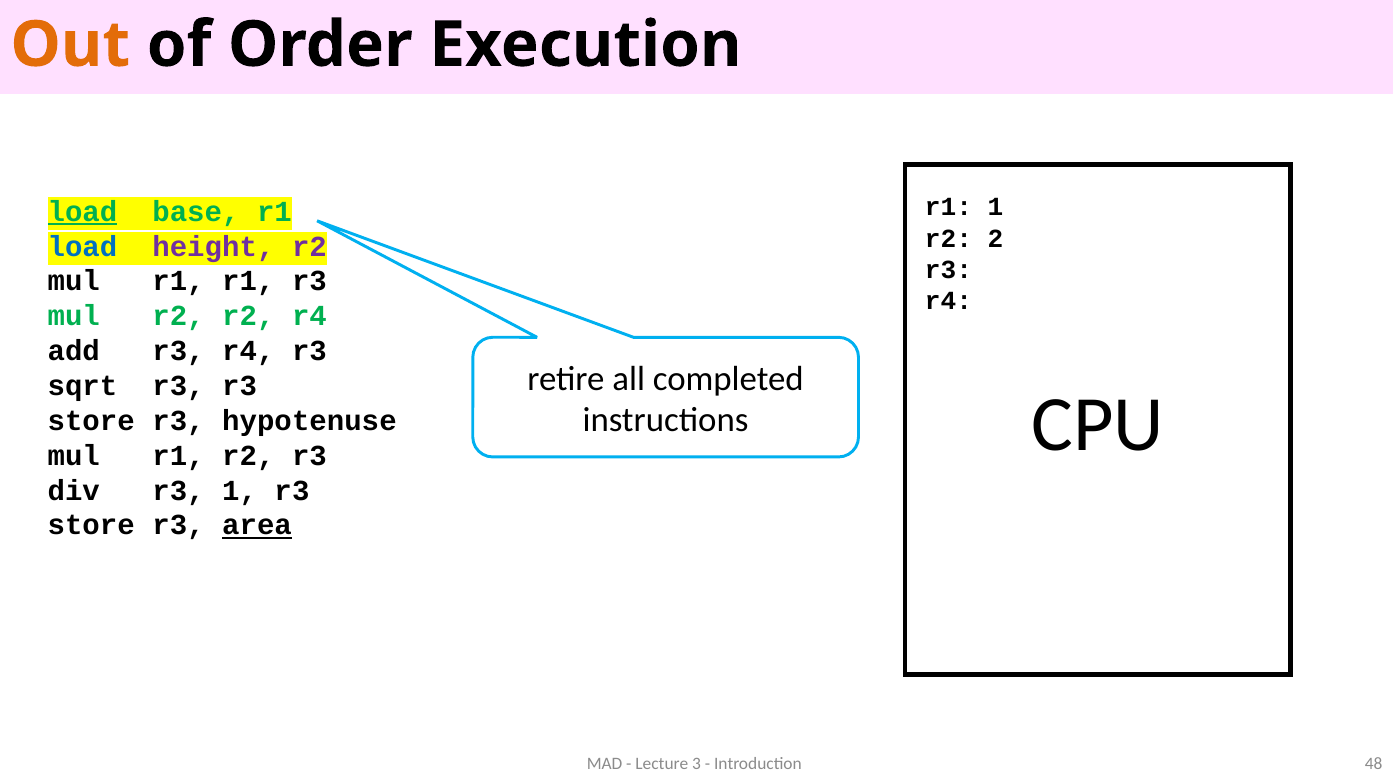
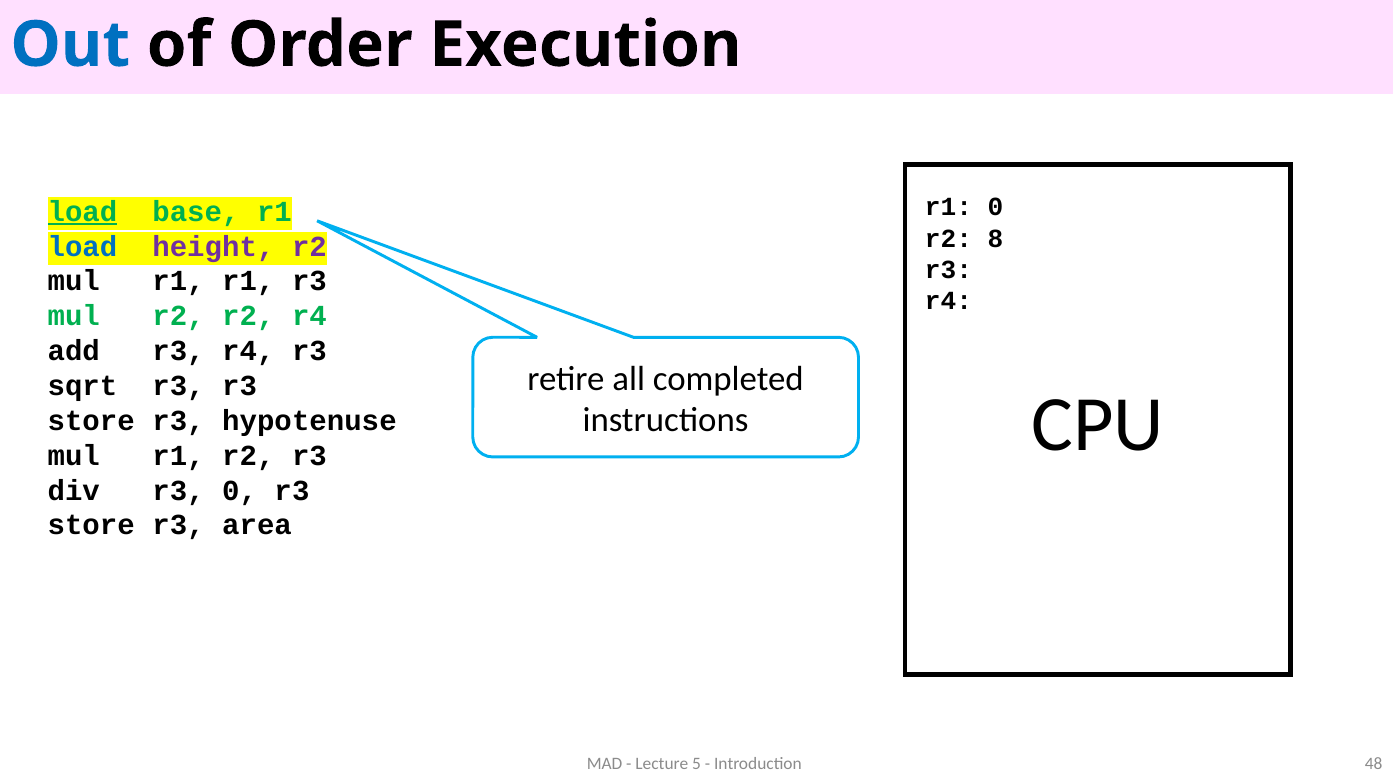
Out colour: orange -> blue
r1 1: 1 -> 0
2: 2 -> 8
r3 1: 1 -> 0
area underline: present -> none
3: 3 -> 5
